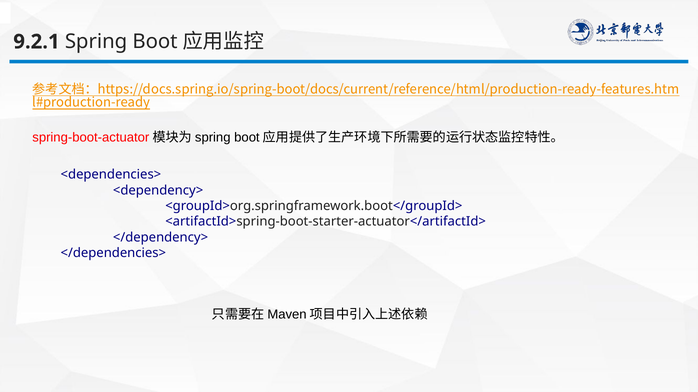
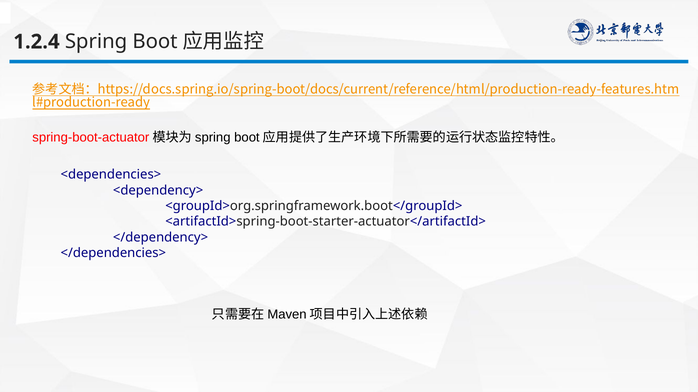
9.2.1: 9.2.1 -> 1.2.4
